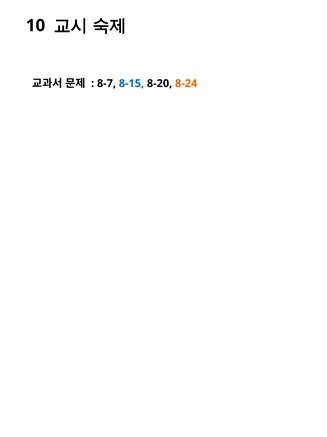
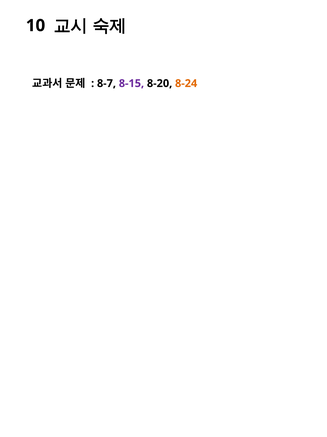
8-15 colour: blue -> purple
